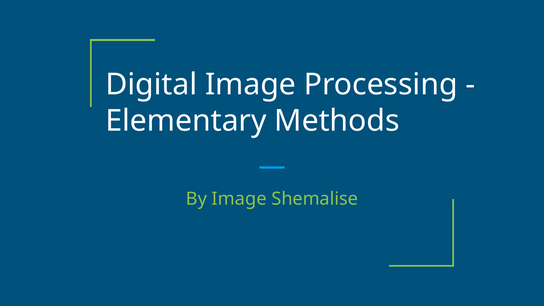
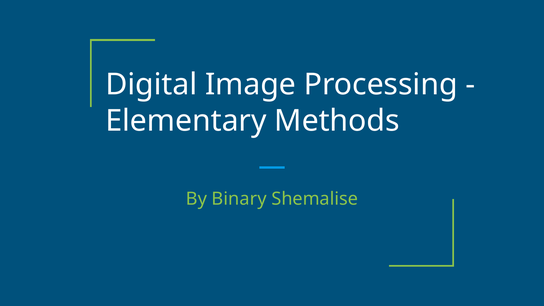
By Image: Image -> Binary
